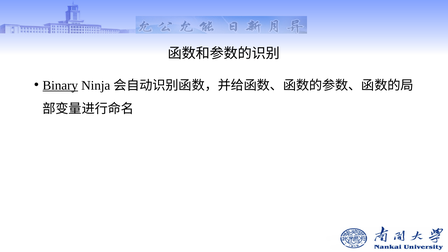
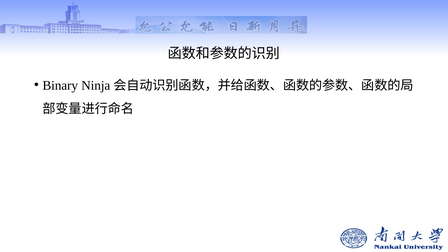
Binary underline: present -> none
